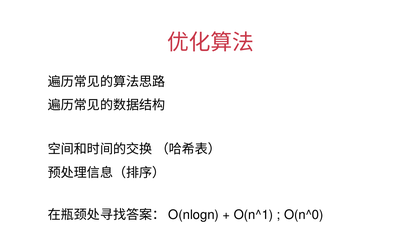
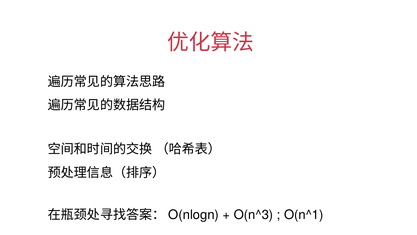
O(n^1: O(n^1 -> O(n^3
O(n^0: O(n^0 -> O(n^1
